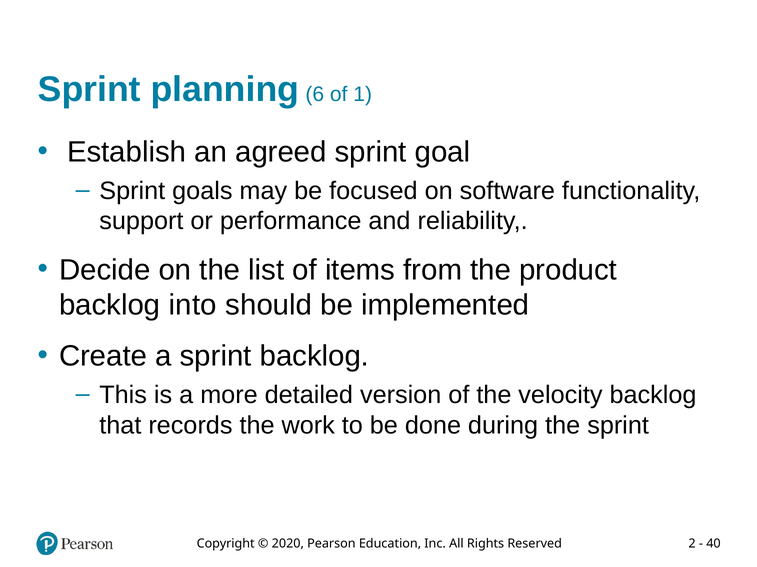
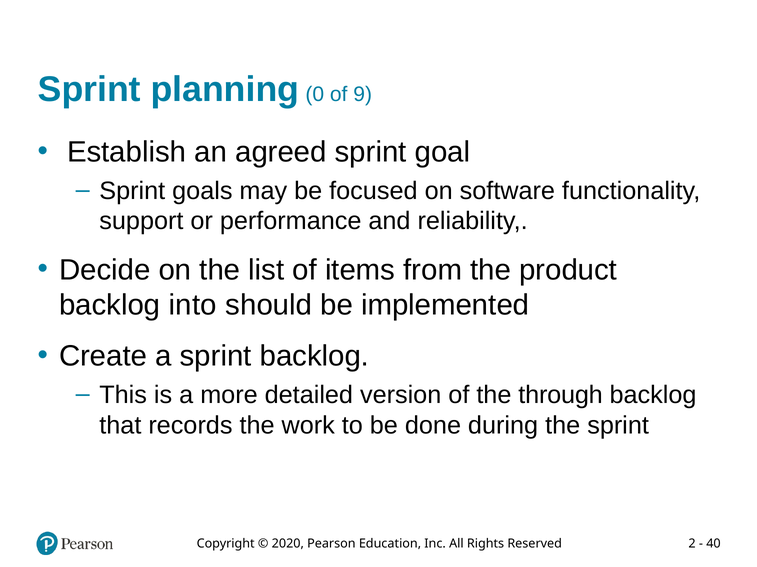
6: 6 -> 0
1: 1 -> 9
velocity: velocity -> through
